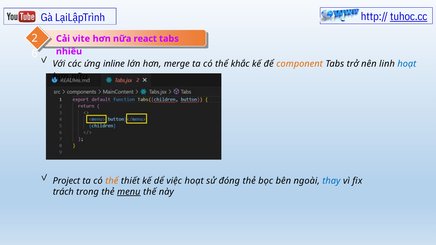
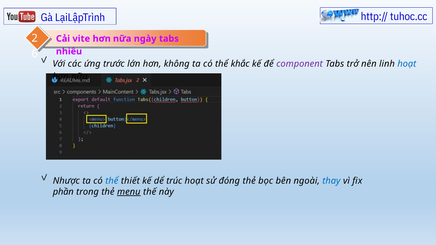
tuhoc.cc underline: present -> none
react: react -> ngày
inline: inline -> trước
merge: merge -> không
component colour: orange -> purple
Project: Project -> Nhược
thể at (112, 181) colour: orange -> blue
việc: việc -> trúc
trách: trách -> phần
